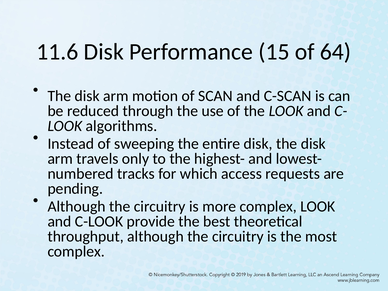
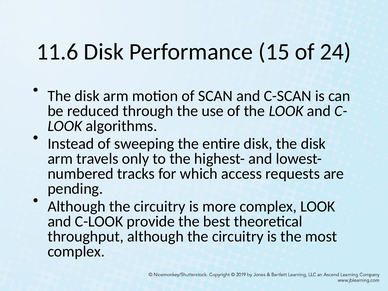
64: 64 -> 24
